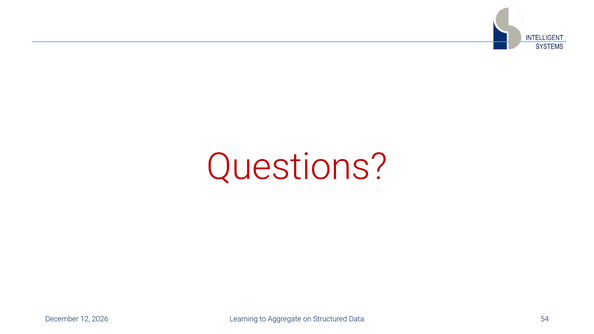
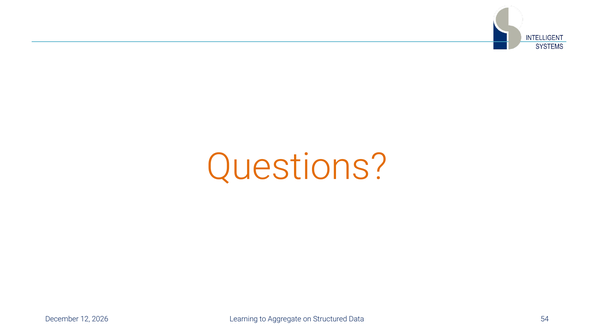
Questions colour: red -> orange
